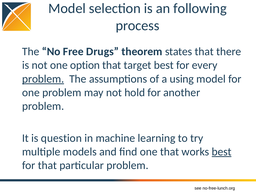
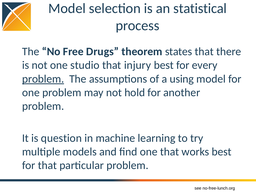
following: following -> statistical
option: option -> studio
target: target -> injury
best at (222, 152) underline: present -> none
